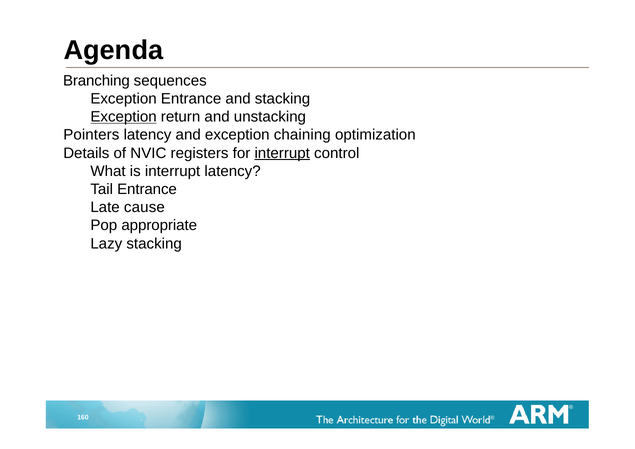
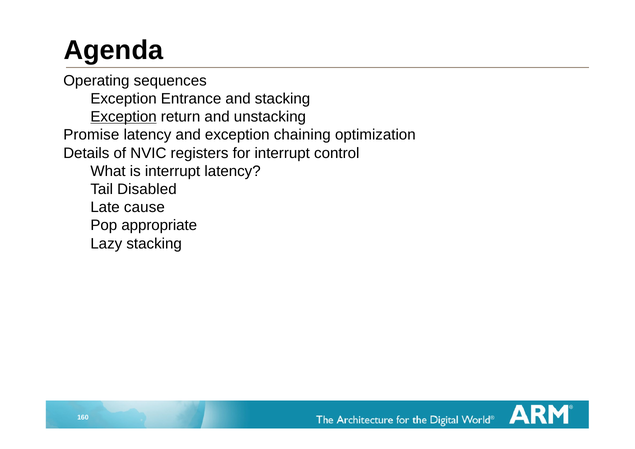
Branching: Branching -> Operating
Pointers: Pointers -> Promise
interrupt at (282, 153) underline: present -> none
Tail Entrance: Entrance -> Disabled
